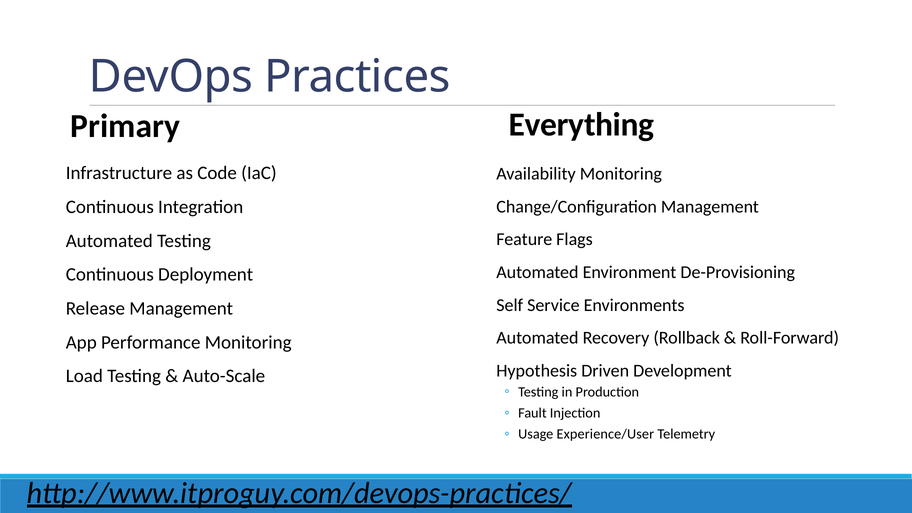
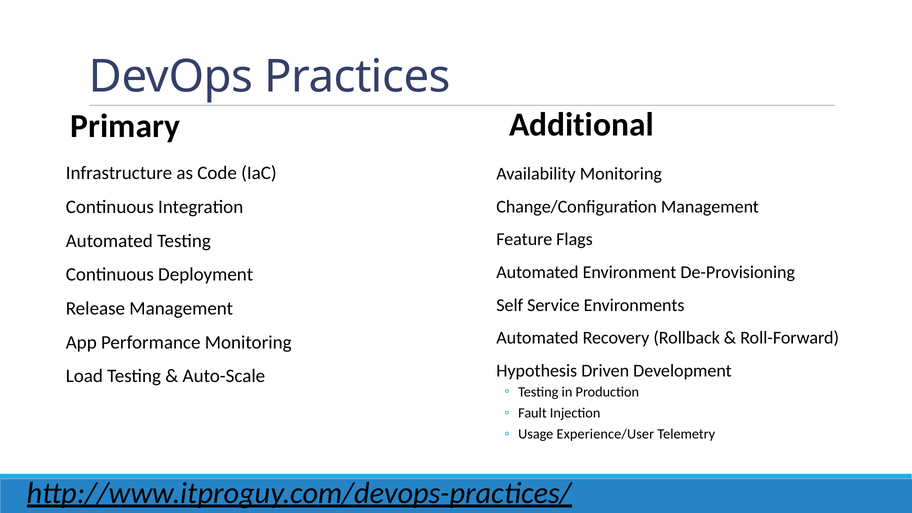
Everything: Everything -> Additional
